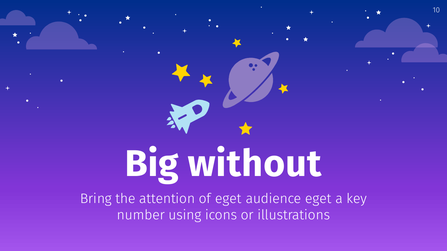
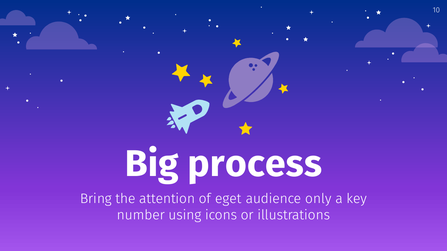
without: without -> process
audience eget: eget -> only
